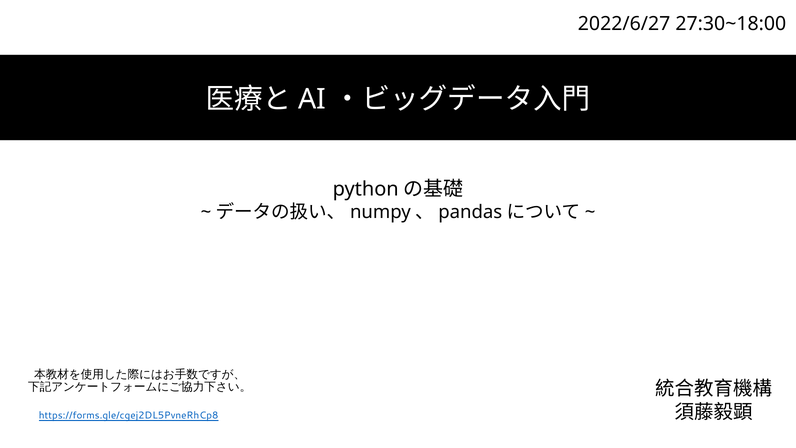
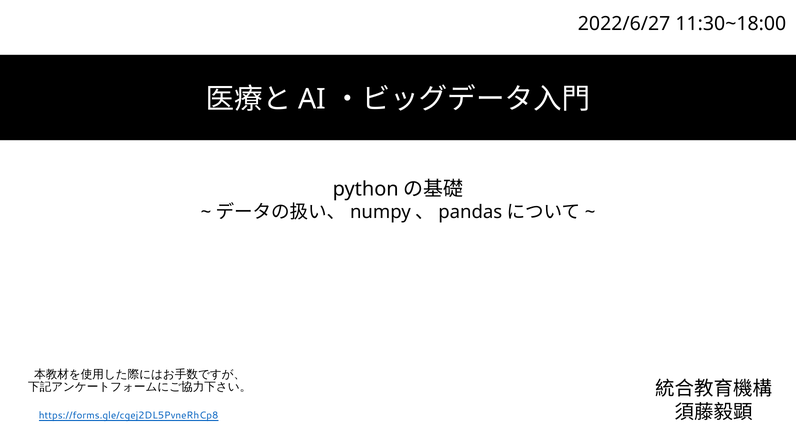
27:30~18:00: 27:30~18:00 -> 11:30~18:00
